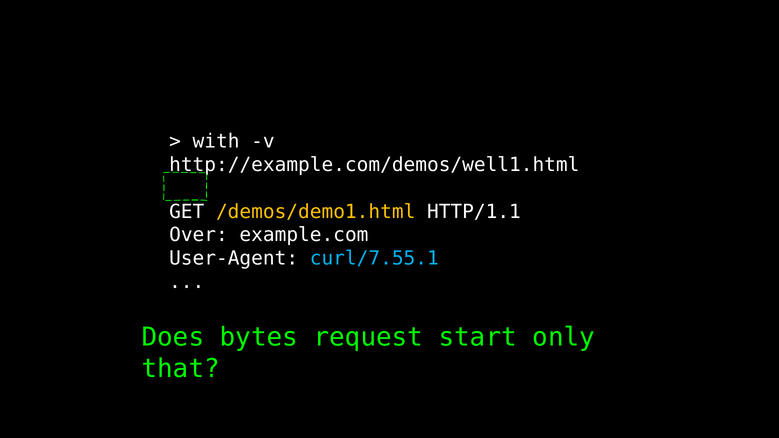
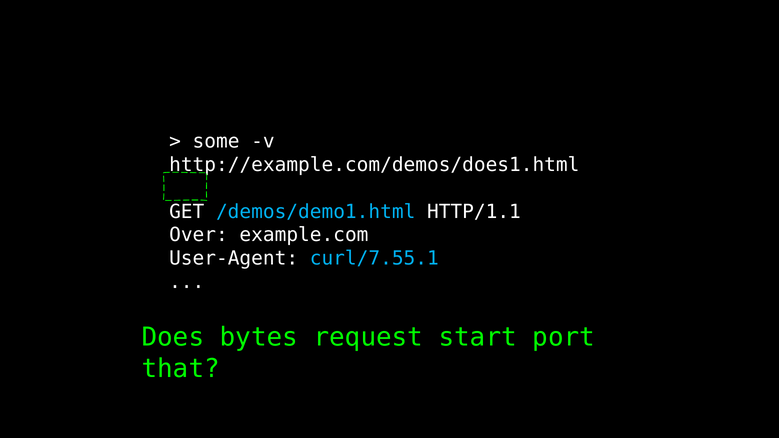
with: with -> some
http://example.com/demos/well1.html: http://example.com/demos/well1.html -> http://example.com/demos/does1.html
/demos/demo1.html colour: yellow -> light blue
only: only -> port
